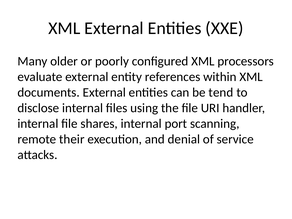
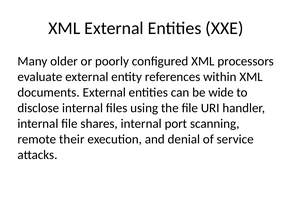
tend: tend -> wide
